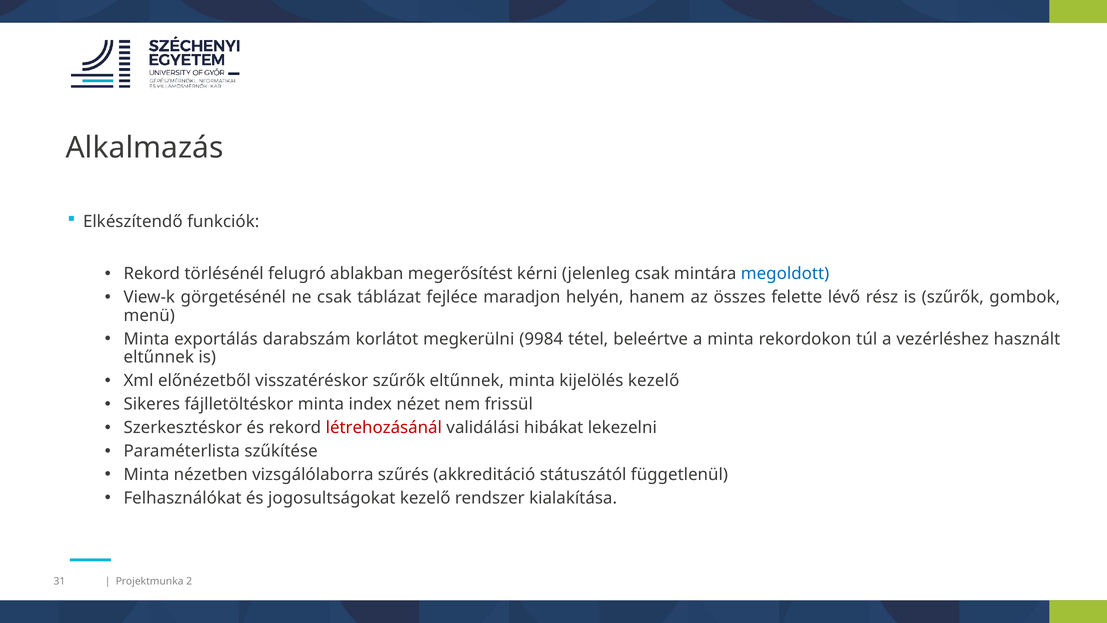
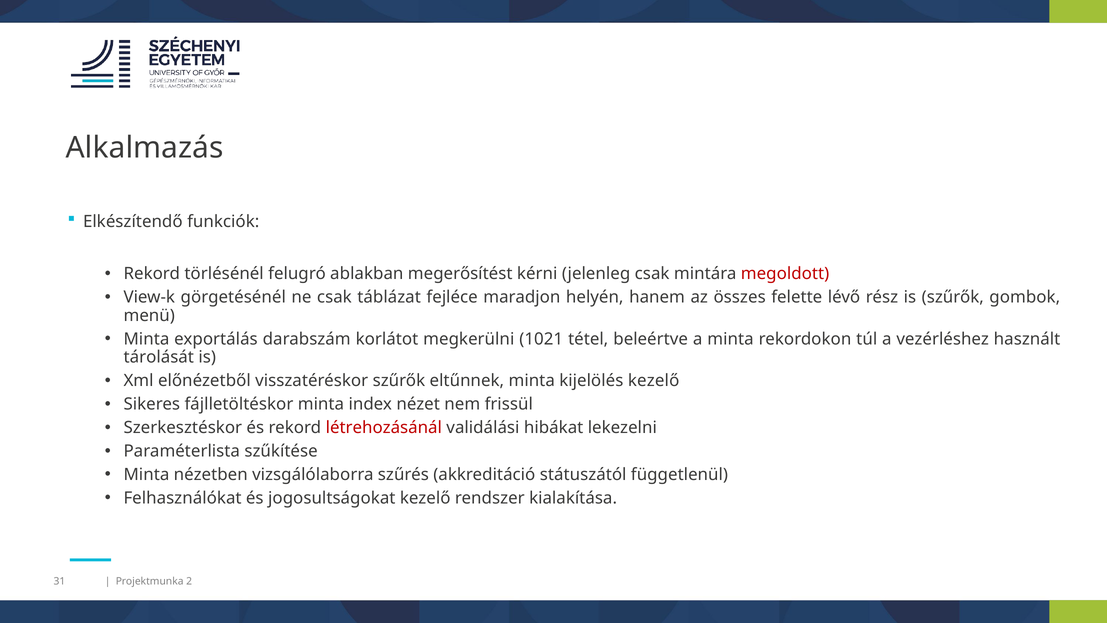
megoldott colour: blue -> red
9984: 9984 -> 1021
eltűnnek at (159, 357): eltűnnek -> tárolását
